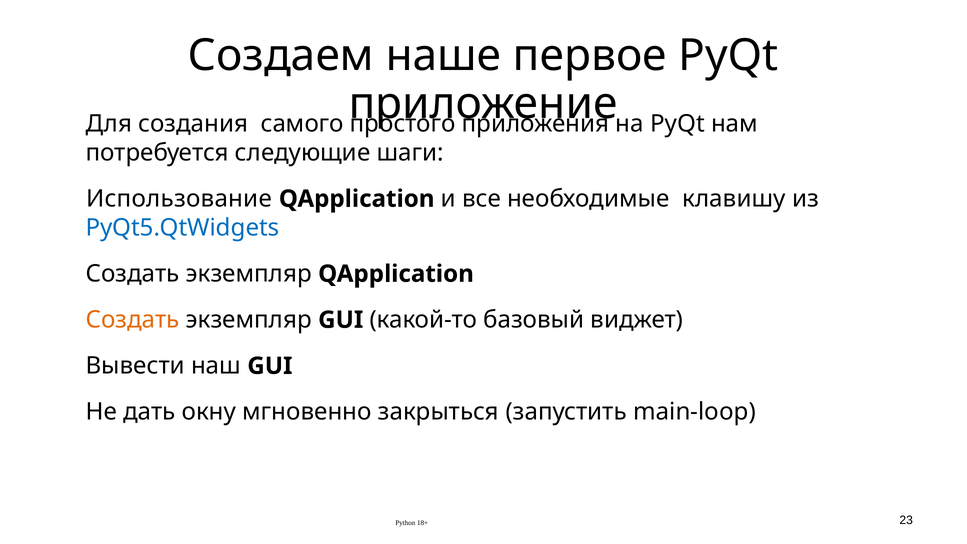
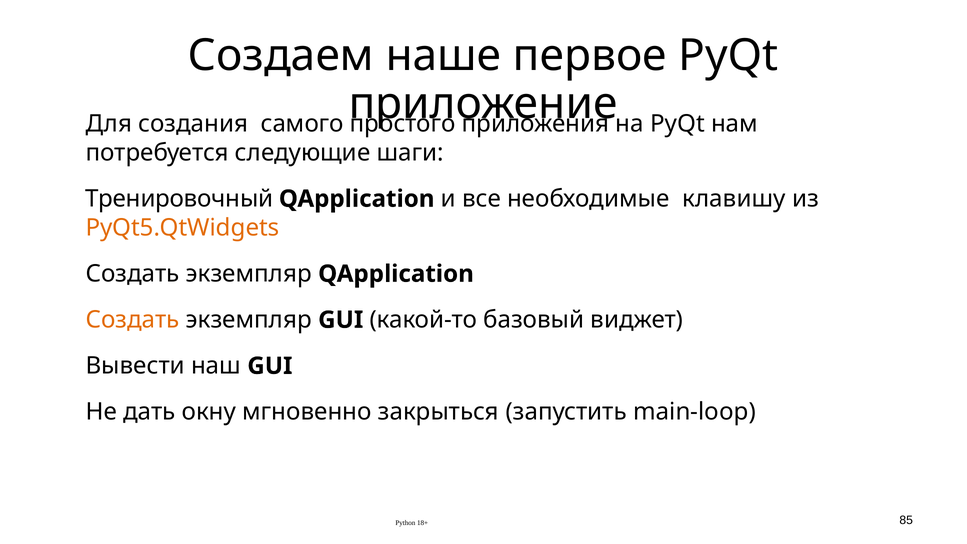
Использование: Использование -> Тренировочный
PyQt5.QtWidgets colour: blue -> orange
23: 23 -> 85
